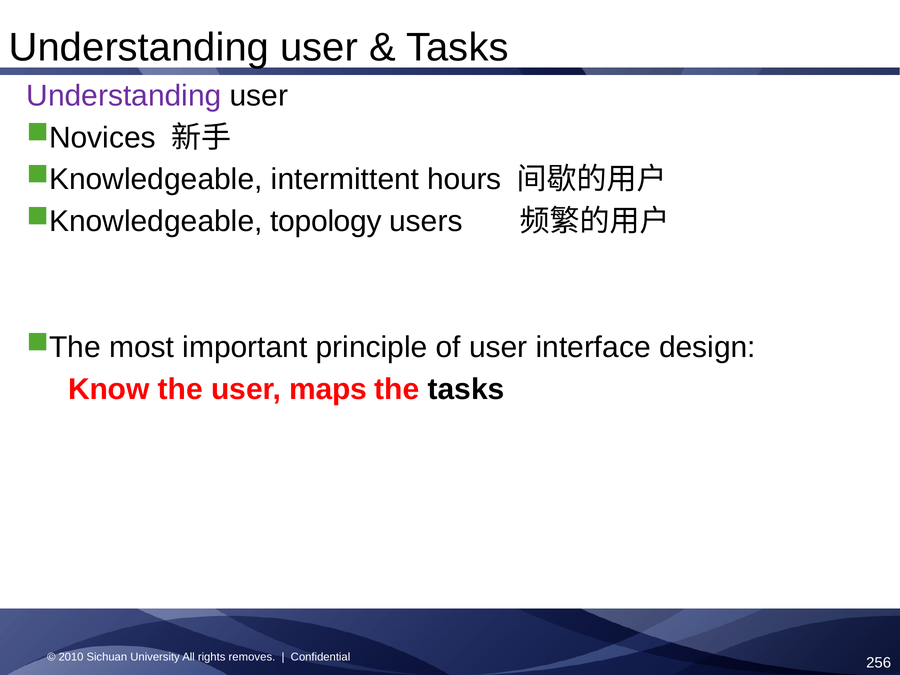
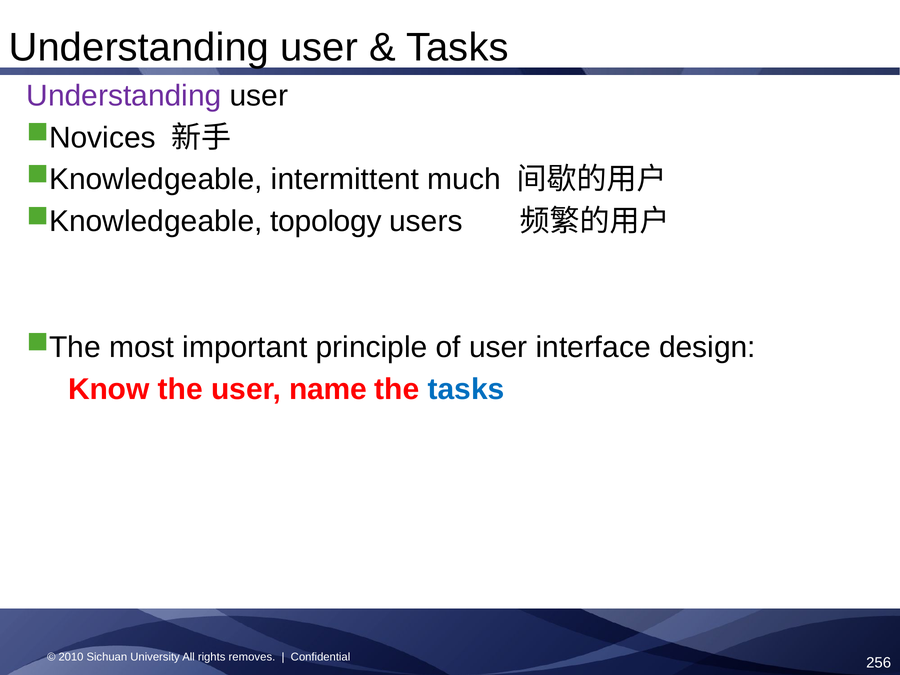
hours: hours -> much
maps: maps -> name
tasks at (466, 390) colour: black -> blue
